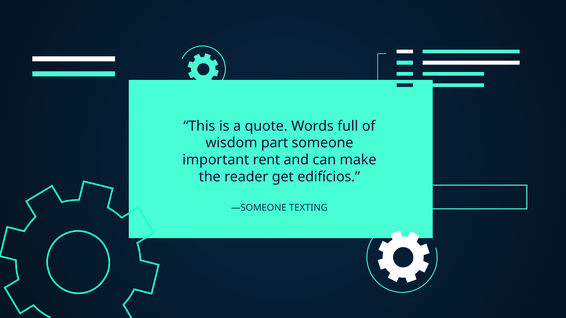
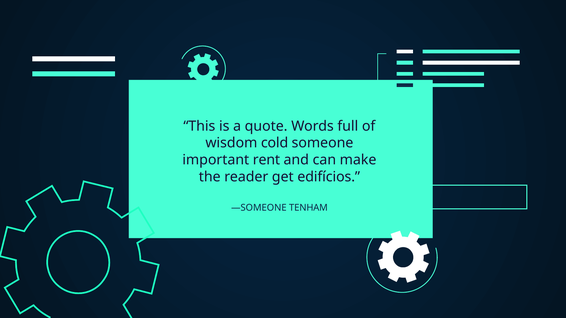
part: part -> cold
TEXTING: TEXTING -> TENHAM
